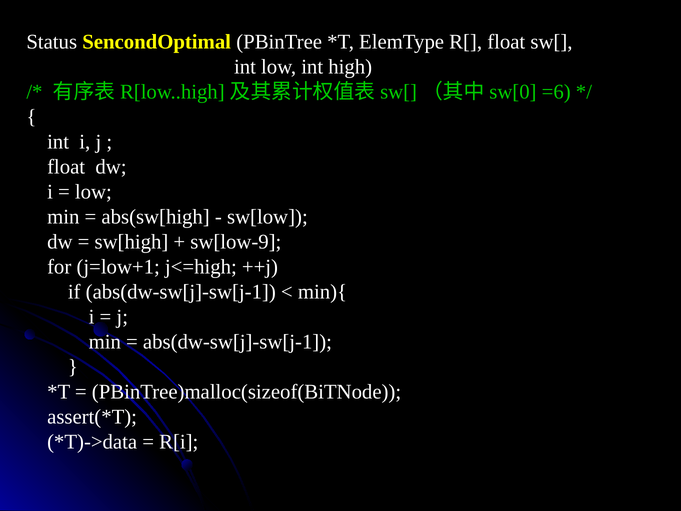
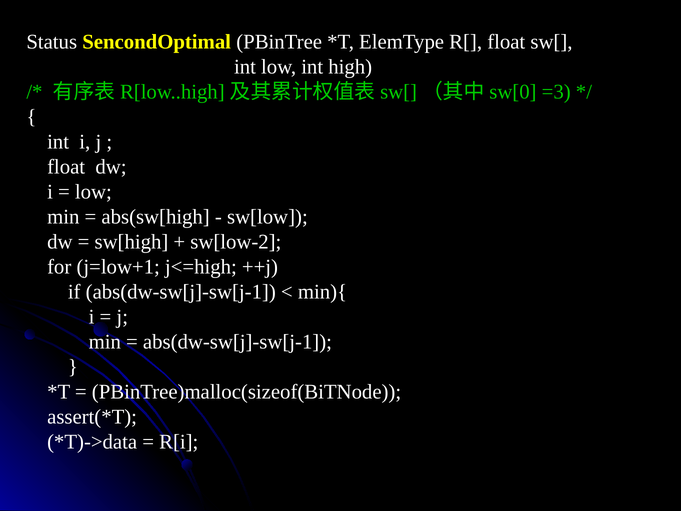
=6: =6 -> =3
sw[low-9: sw[low-9 -> sw[low-2
